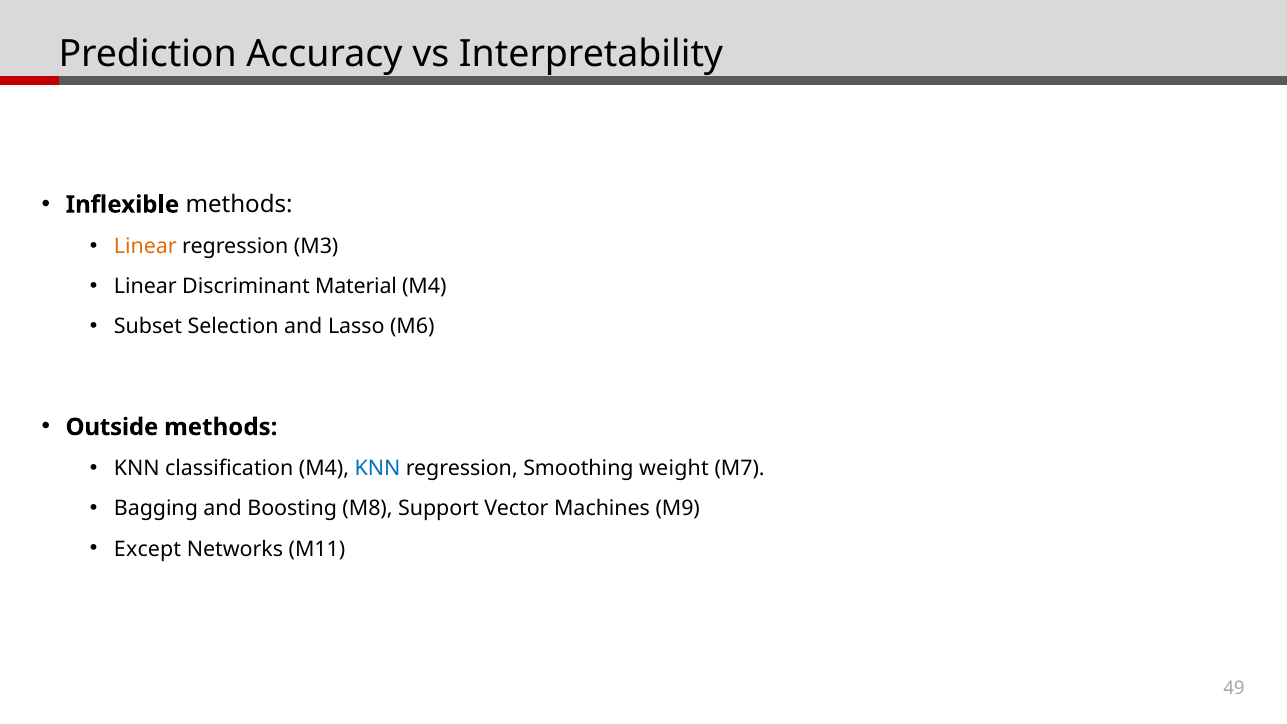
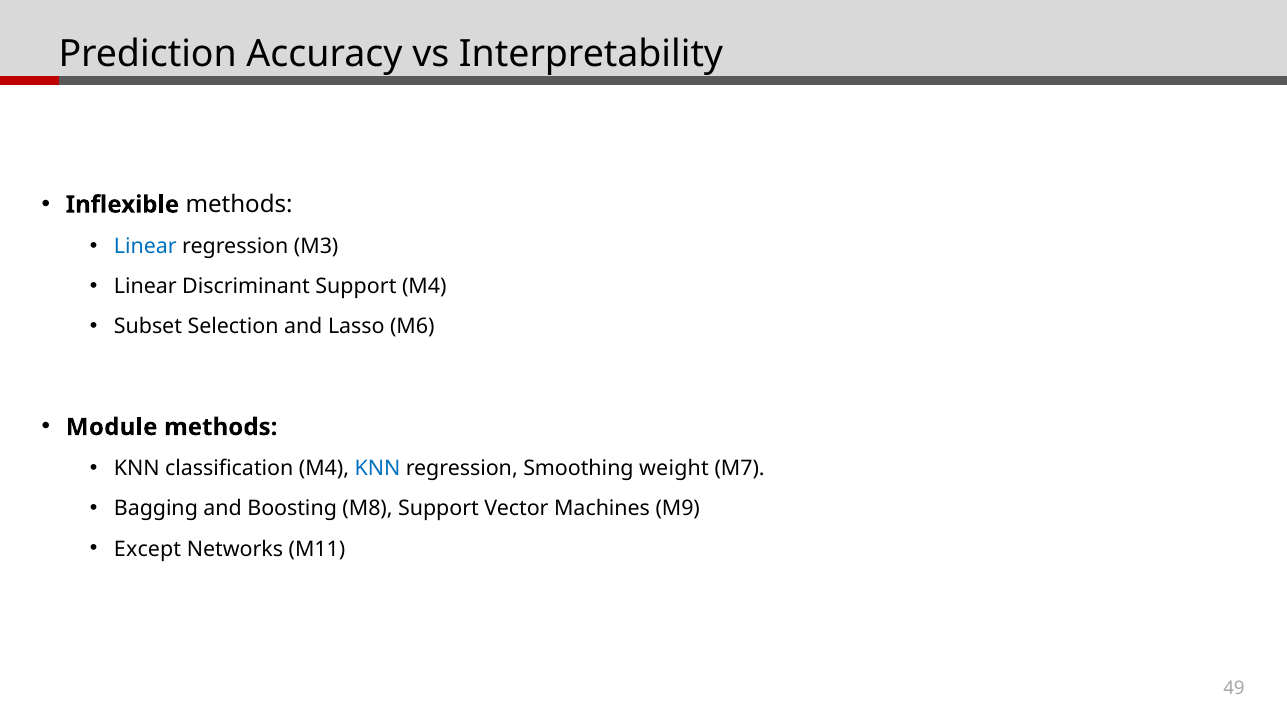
Linear at (145, 246) colour: orange -> blue
Discriminant Material: Material -> Support
Outside: Outside -> Module
